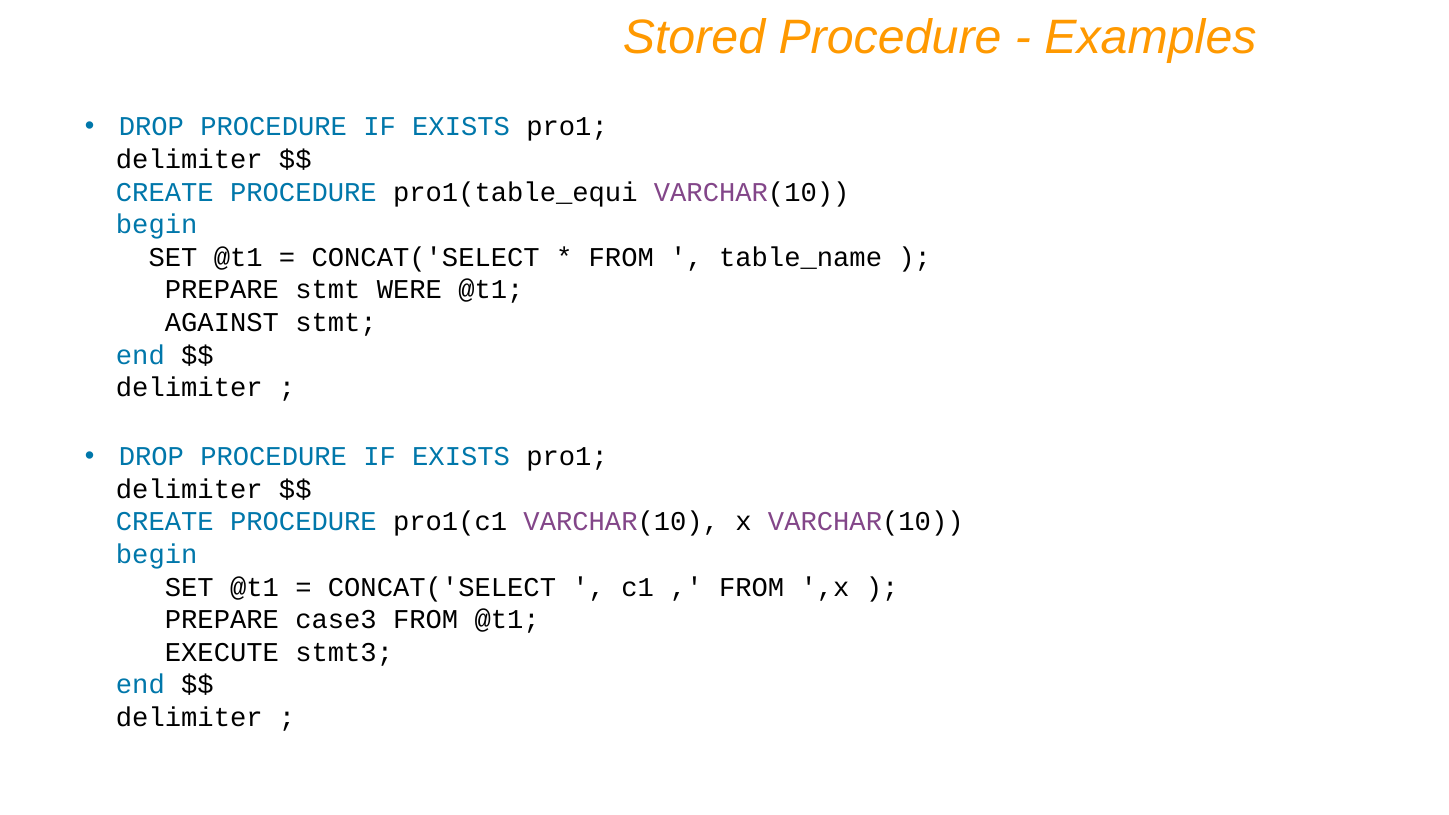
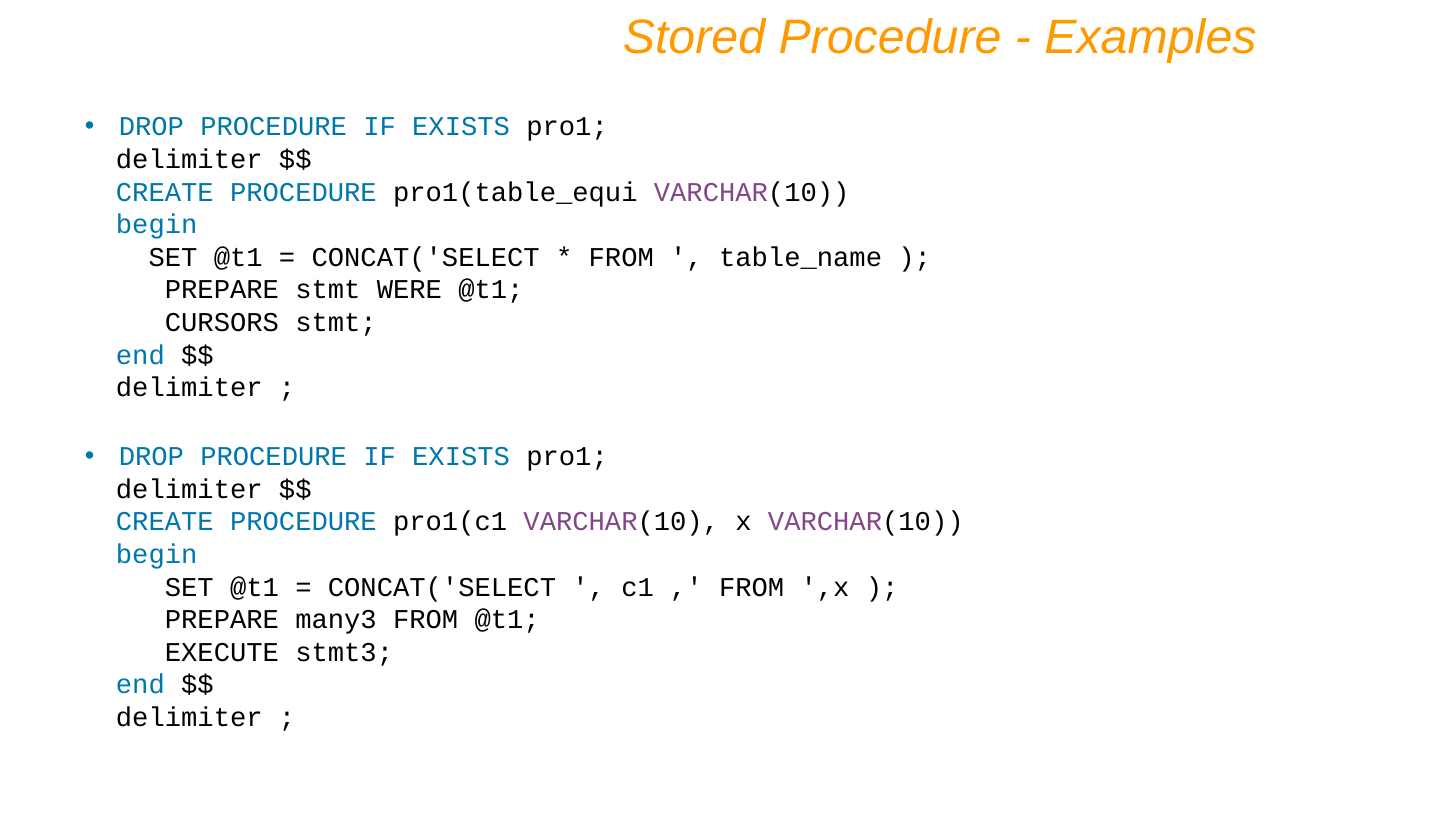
AGAINST: AGAINST -> CURSORS
case3: case3 -> many3
